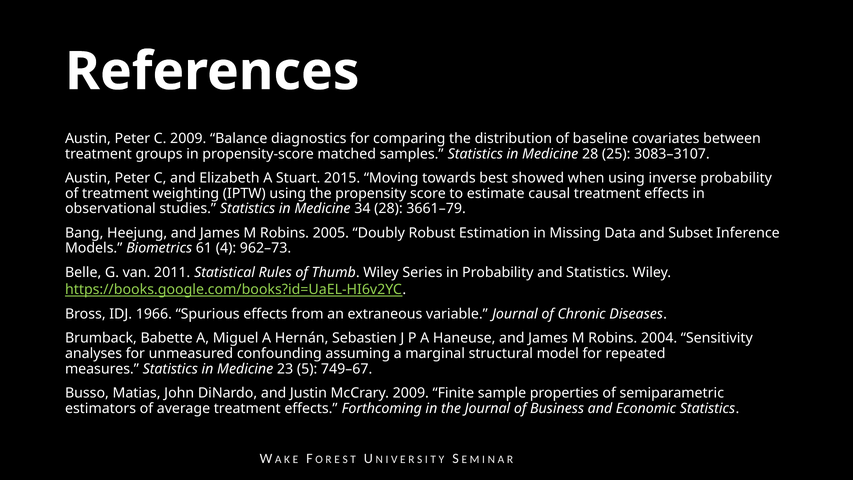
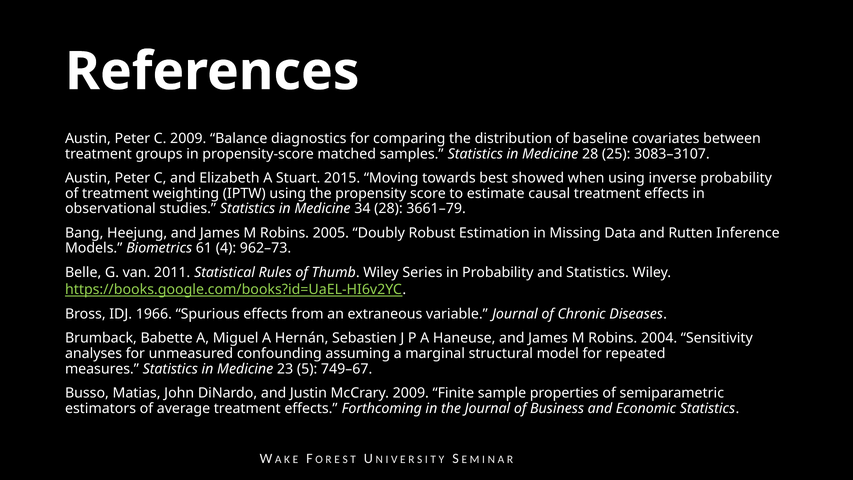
Subset: Subset -> Rutten
